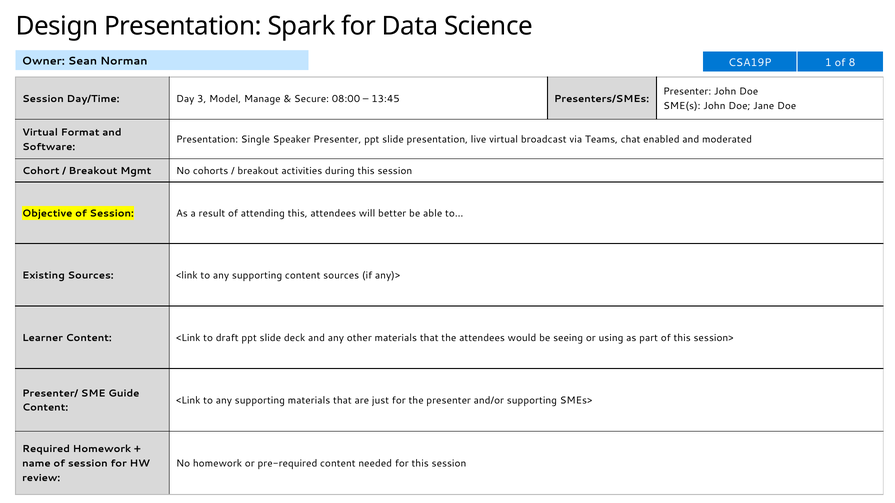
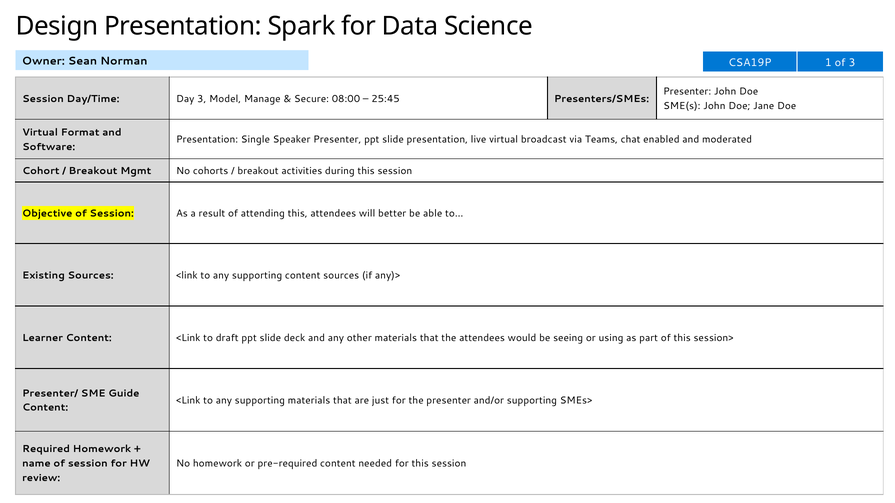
of 8: 8 -> 3
13:45: 13:45 -> 25:45
